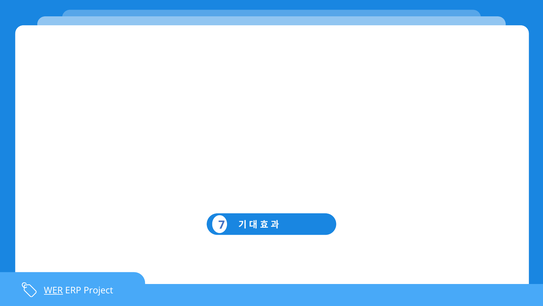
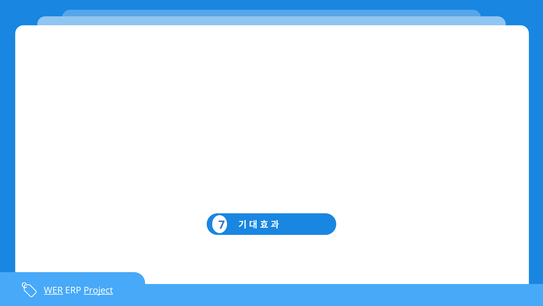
Project underline: none -> present
